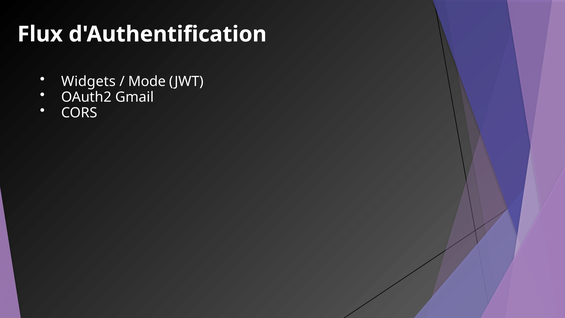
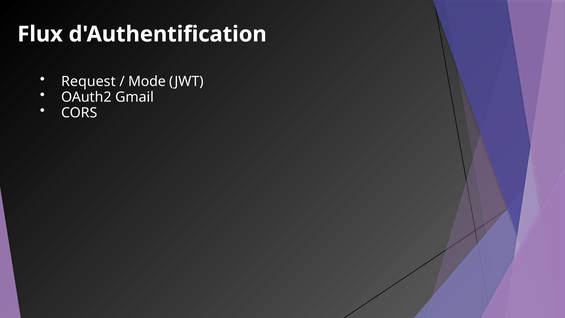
Widgets: Widgets -> Request
